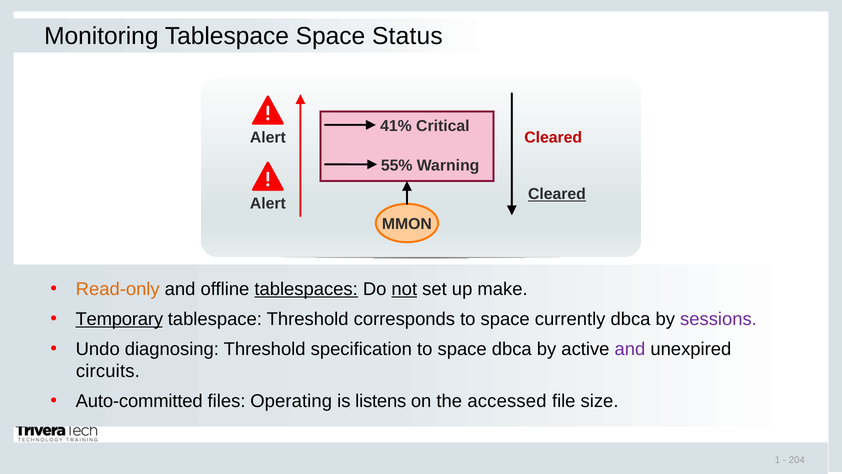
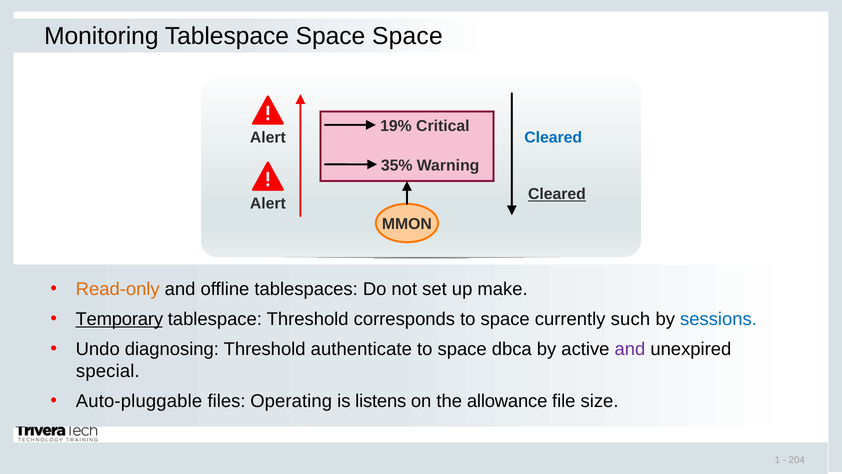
Space Status: Status -> Space
41%: 41% -> 19%
Cleared at (553, 137) colour: red -> blue
55%: 55% -> 35%
tablespaces underline: present -> none
not underline: present -> none
currently dbca: dbca -> such
sessions colour: purple -> blue
specification: specification -> authenticate
circuits: circuits -> special
Auto-committed: Auto-committed -> Auto-pluggable
accessed: accessed -> allowance
